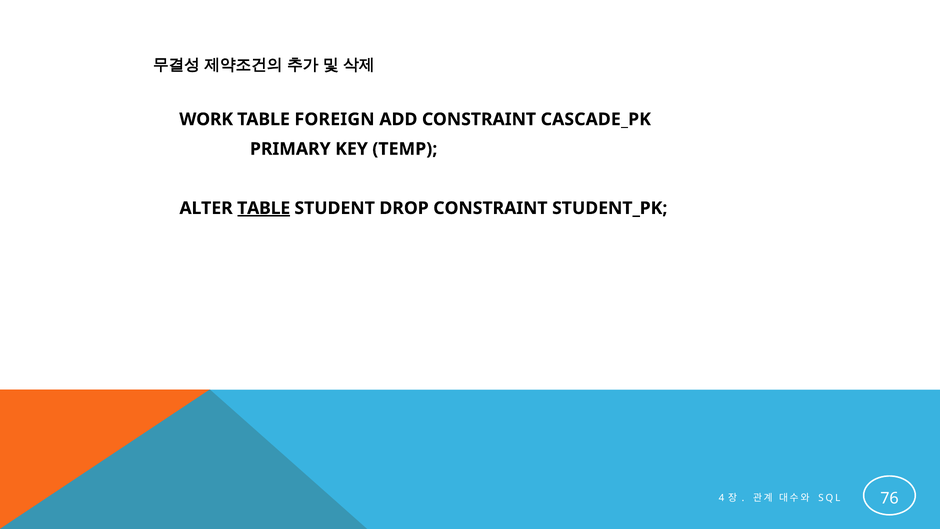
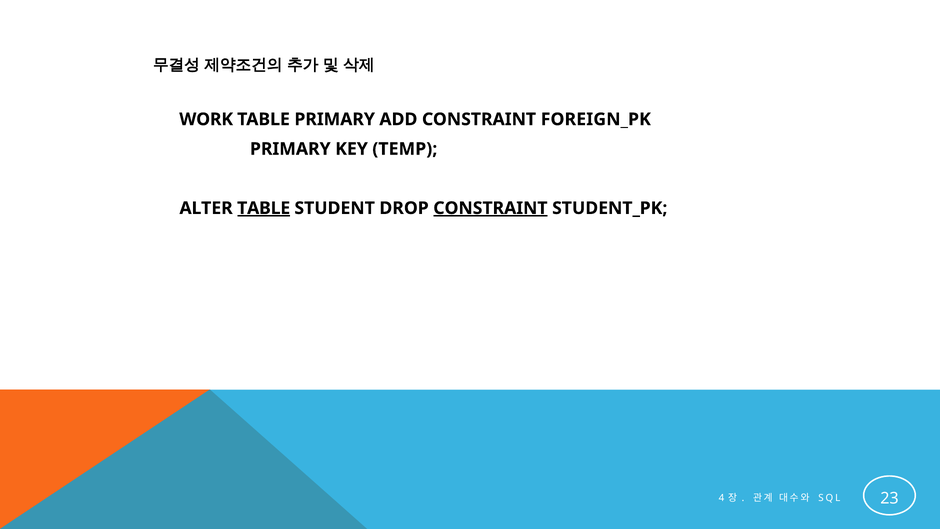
TABLE FOREIGN: FOREIGN -> PRIMARY
CASCADE_PK: CASCADE_PK -> FOREIGN_PK
CONSTRAINT at (490, 208) underline: none -> present
76: 76 -> 23
